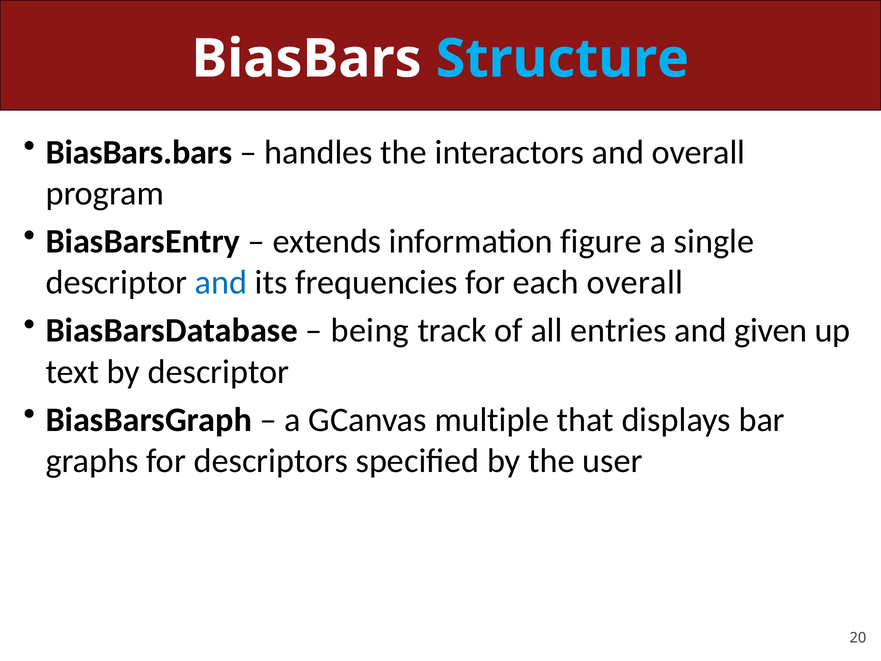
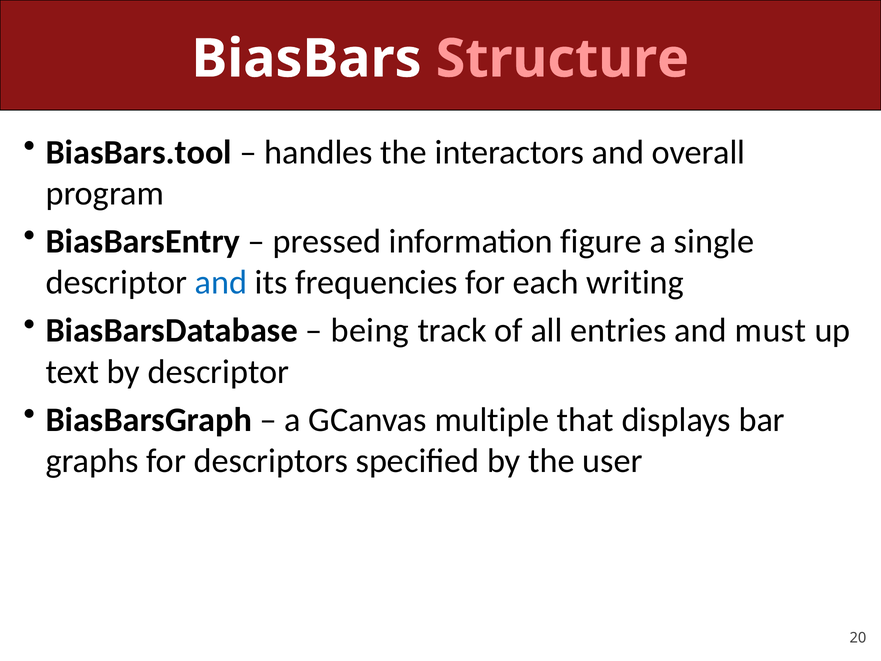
Structure colour: light blue -> pink
BiasBars.bars: BiasBars.bars -> BiasBars.tool
extends: extends -> pressed
each overall: overall -> writing
given: given -> must
